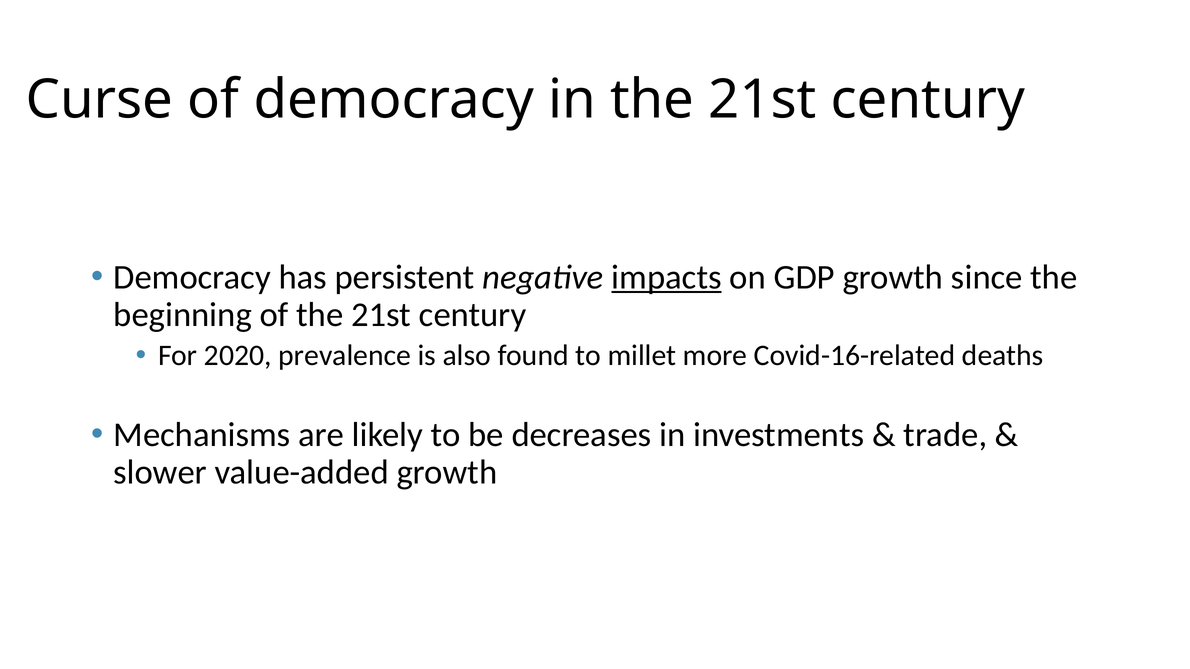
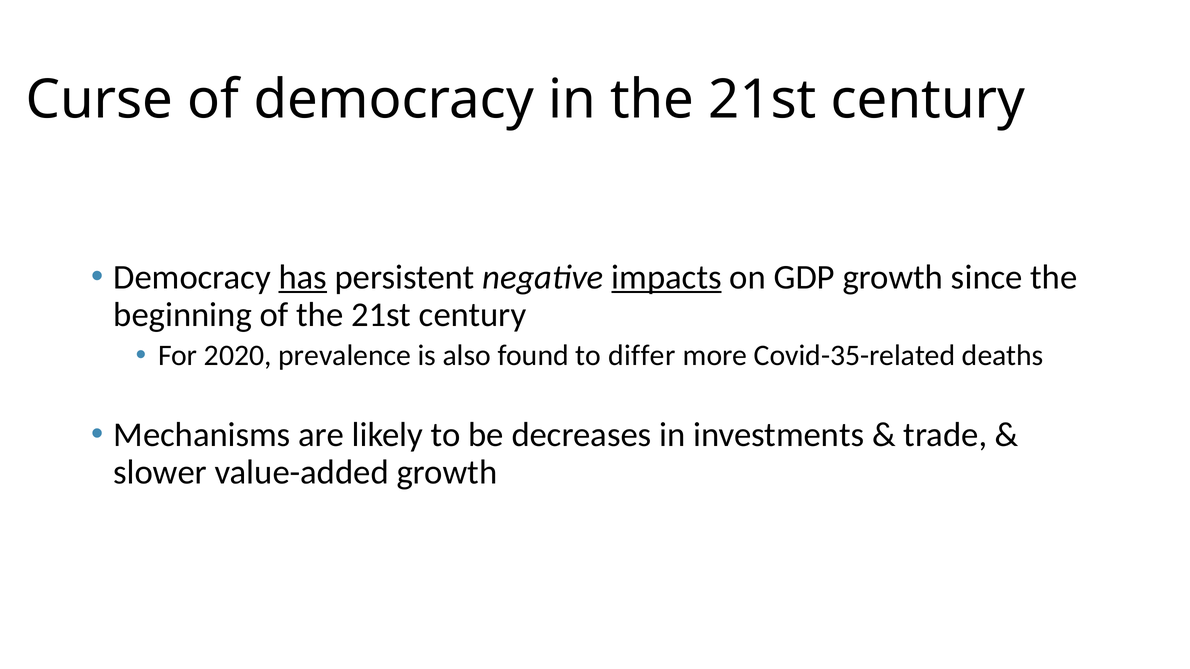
has underline: none -> present
millet: millet -> differ
Covid-16-related: Covid-16-related -> Covid-35-related
